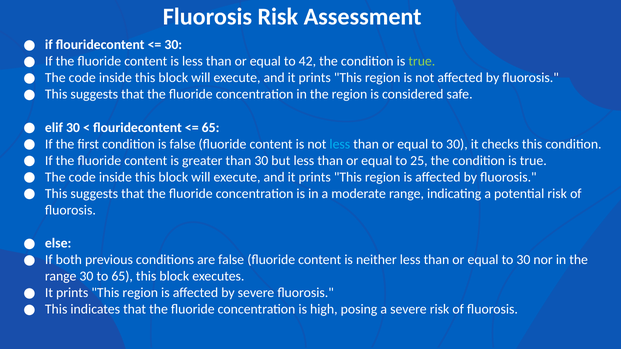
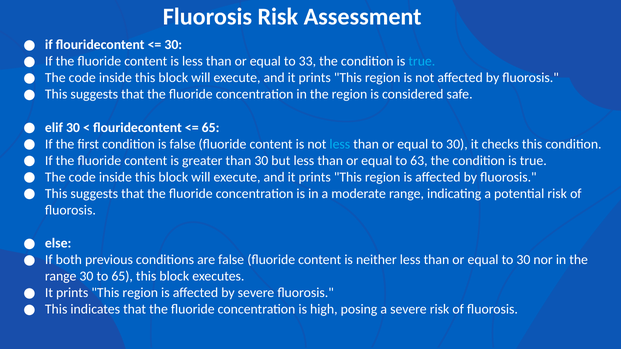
42: 42 -> 33
true at (422, 61) colour: light green -> light blue
25: 25 -> 63
